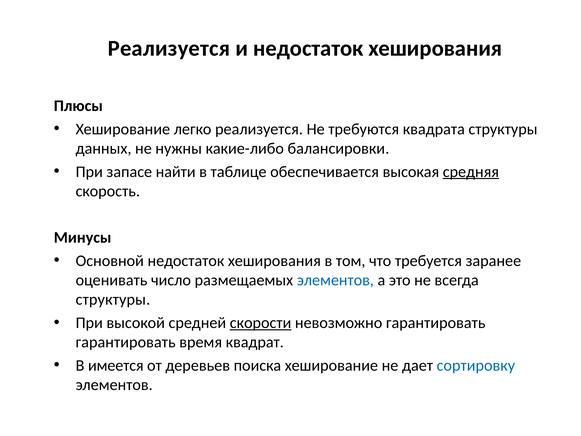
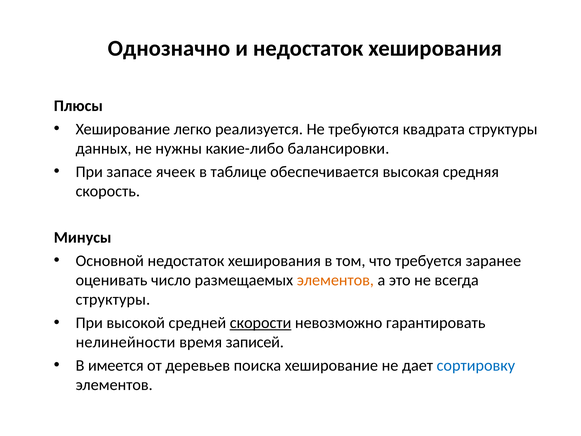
Реализуется at (169, 48): Реализуется -> Однозначно
найти: найти -> ячеек
средняя underline: present -> none
элементов at (335, 280) colour: blue -> orange
гарантировать at (126, 342): гарантировать -> нелинейности
квадрат: квадрат -> записей
